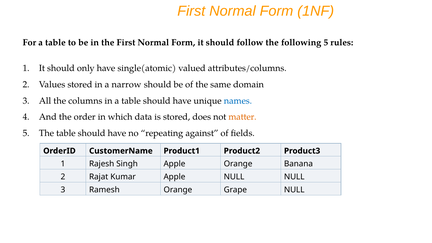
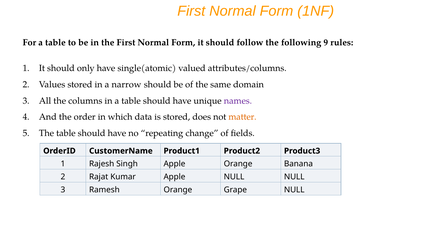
following 5: 5 -> 9
names colour: blue -> purple
against: against -> change
